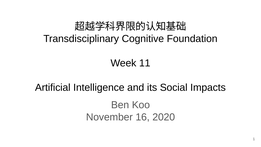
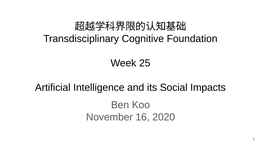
11: 11 -> 25
